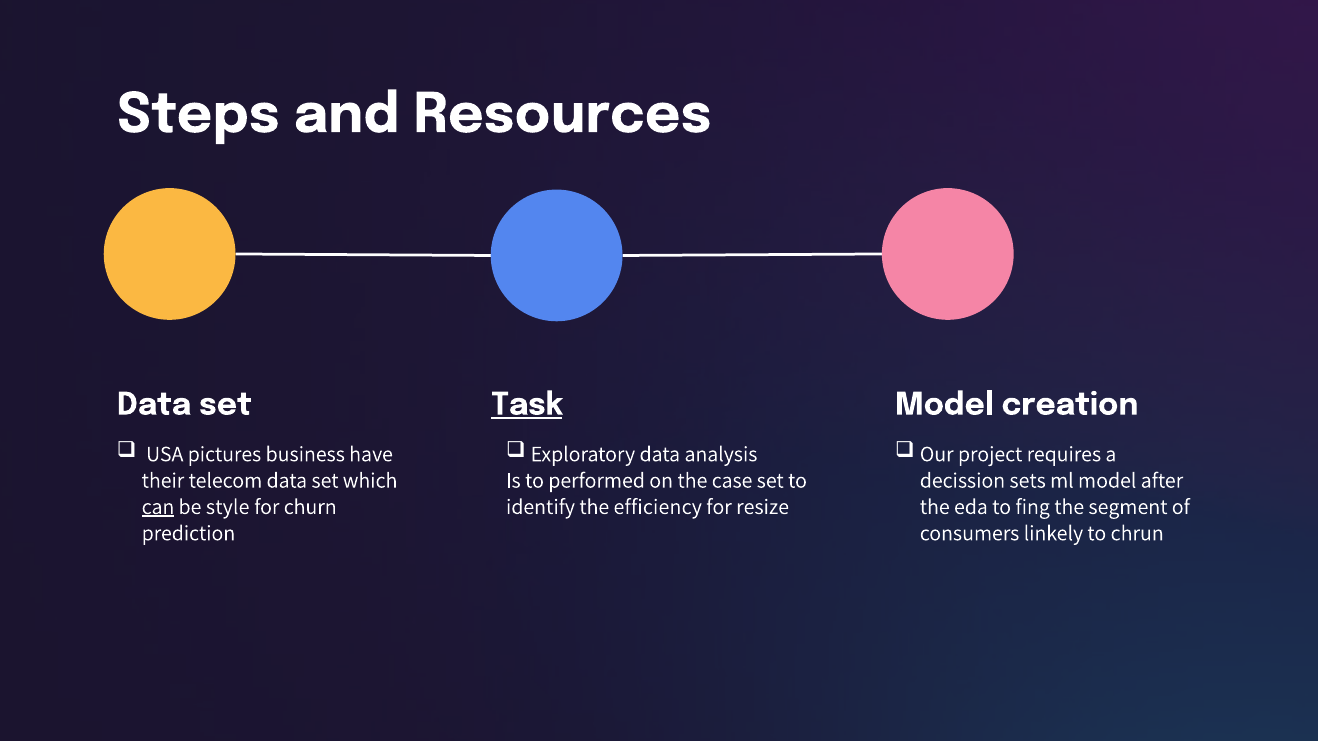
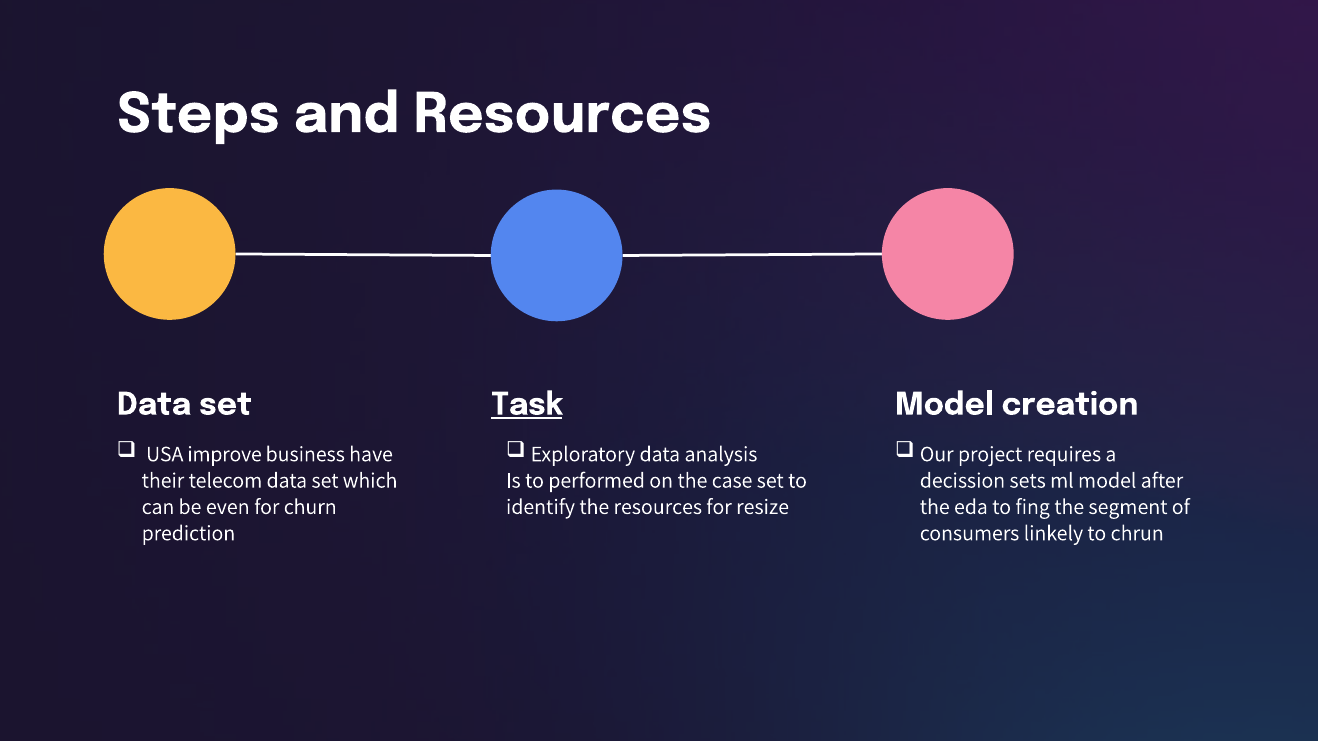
pictures: pictures -> improve
can underline: present -> none
style: style -> even
the efficiency: efficiency -> resources
